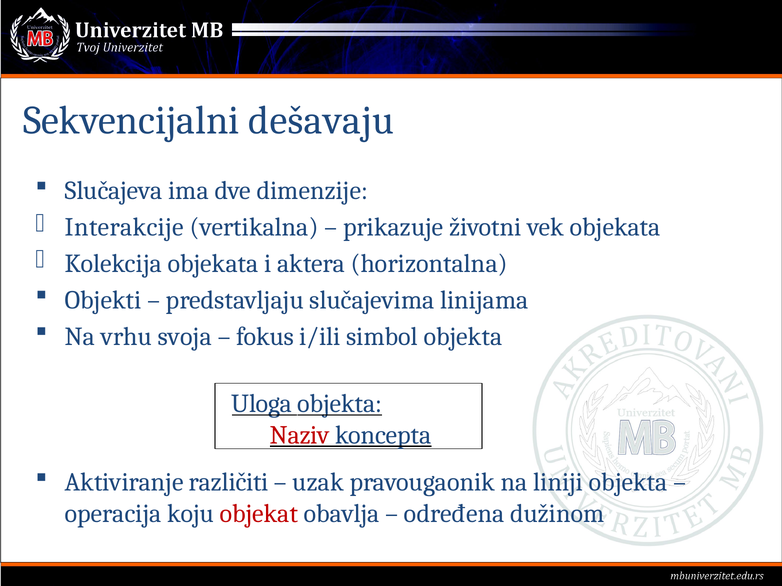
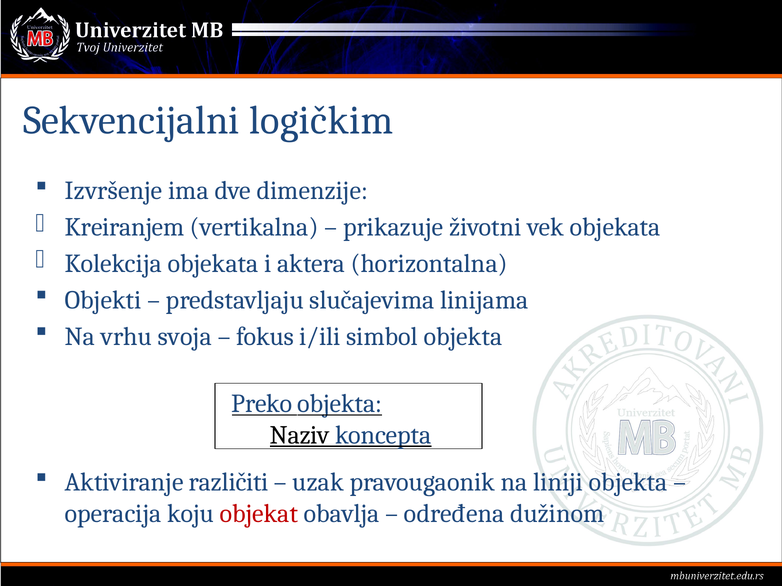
dešavaju: dešavaju -> logičkim
Slučajeva: Slučajeva -> Izvršenje
Interakcije: Interakcije -> Kreiranjem
Uloga: Uloga -> Preko
Naziv colour: red -> black
